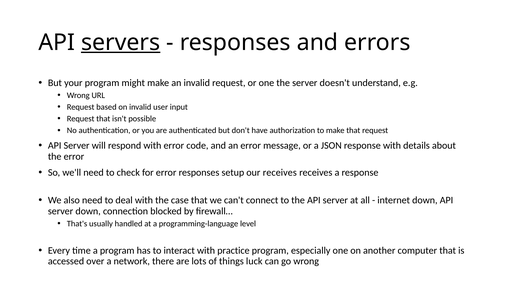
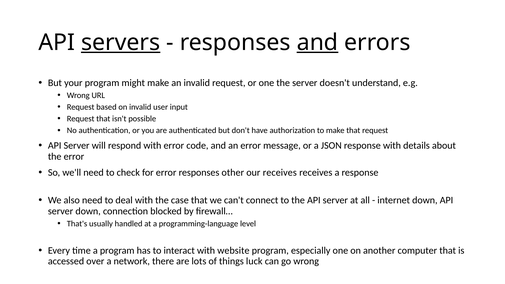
and at (317, 42) underline: none -> present
setup: setup -> other
practice: practice -> website
